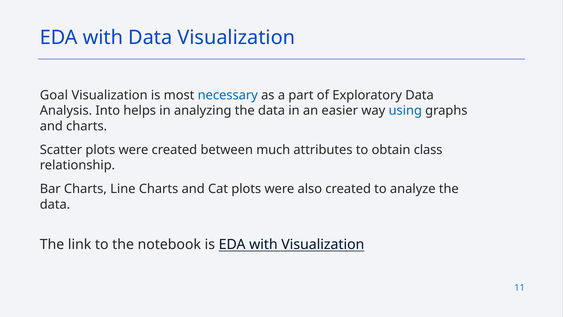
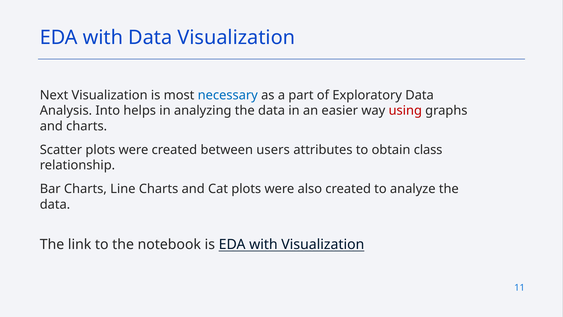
Goal: Goal -> Next
using colour: blue -> red
much: much -> users
